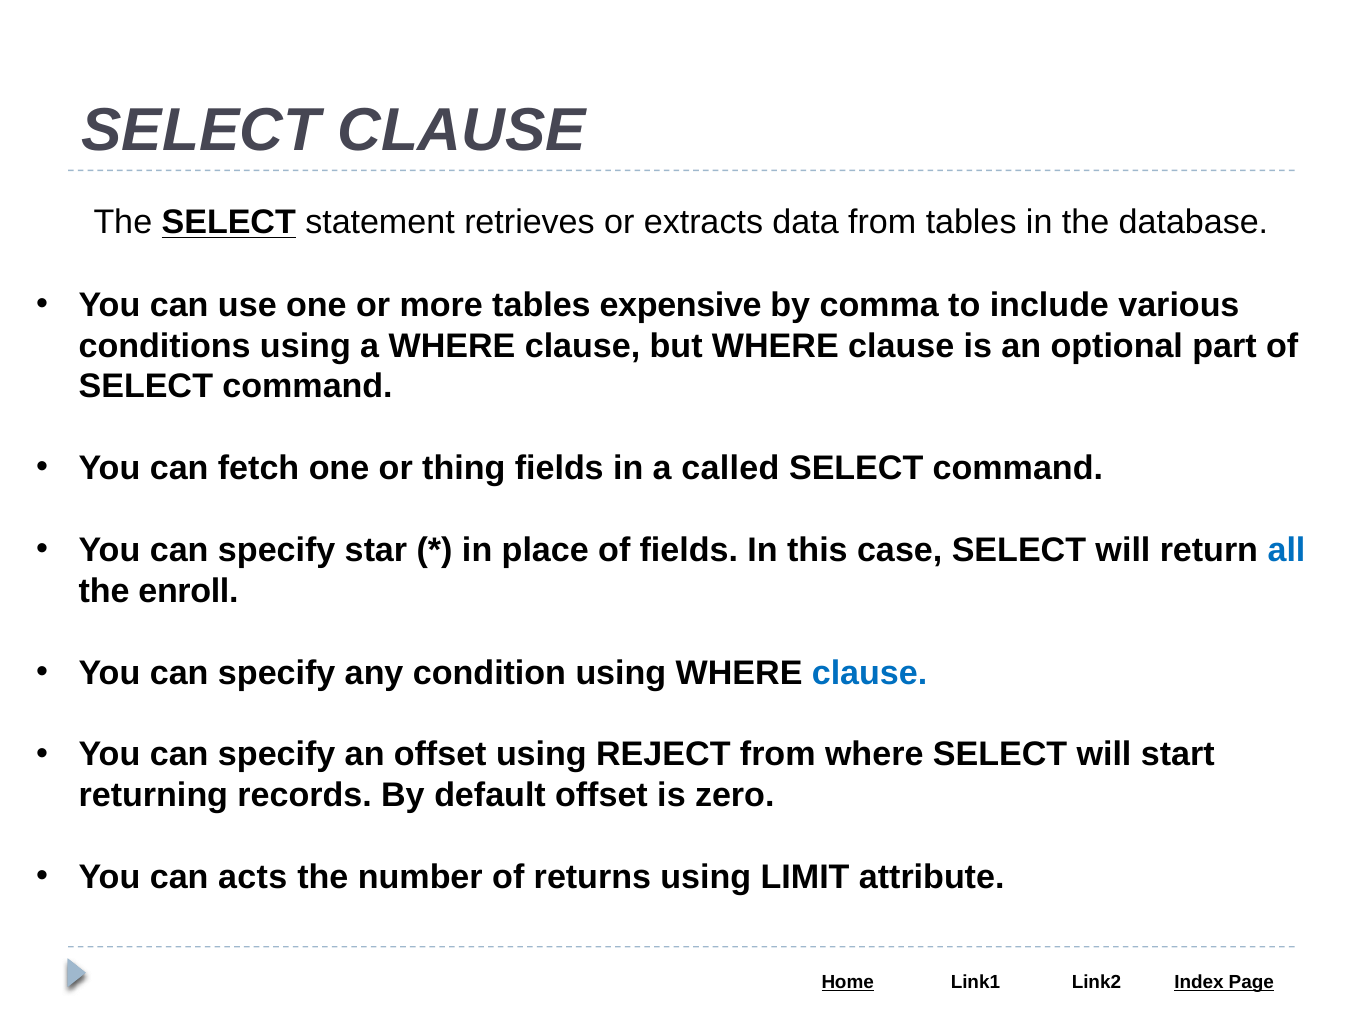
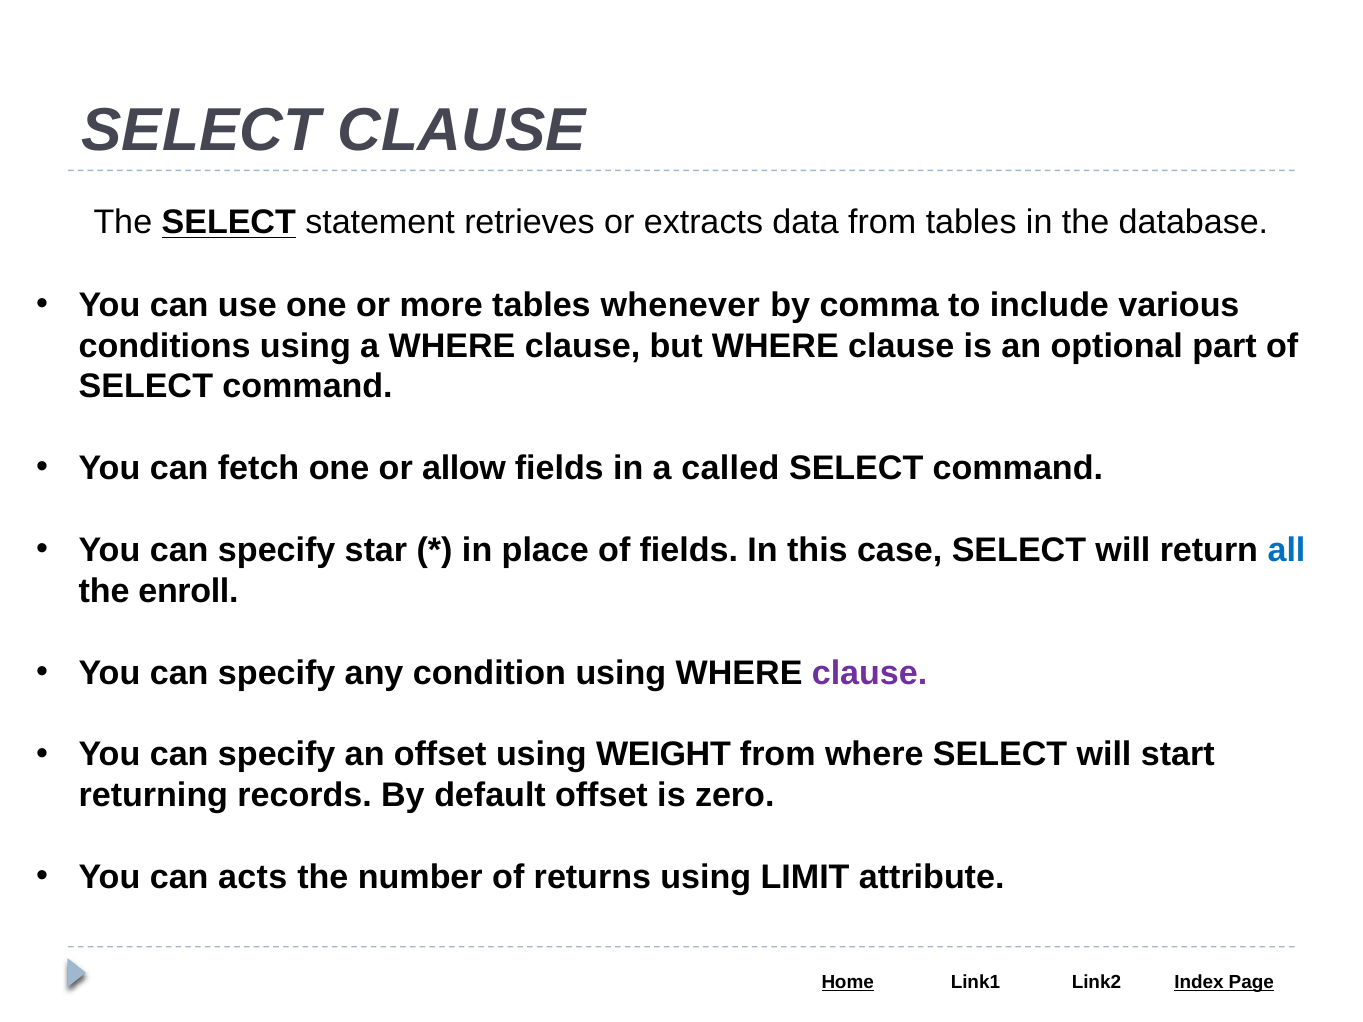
expensive: expensive -> whenever
thing: thing -> allow
clause at (870, 673) colour: blue -> purple
REJECT: REJECT -> WEIGHT
